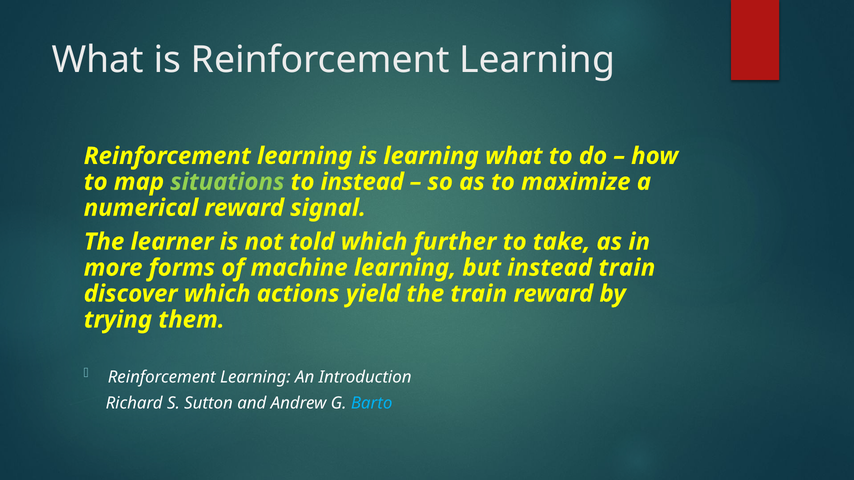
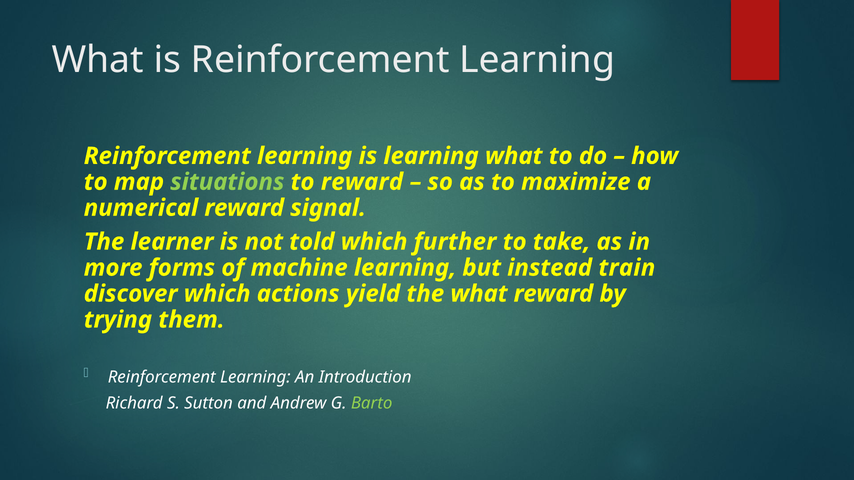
to instead: instead -> reward
the train: train -> what
Barto colour: light blue -> light green
